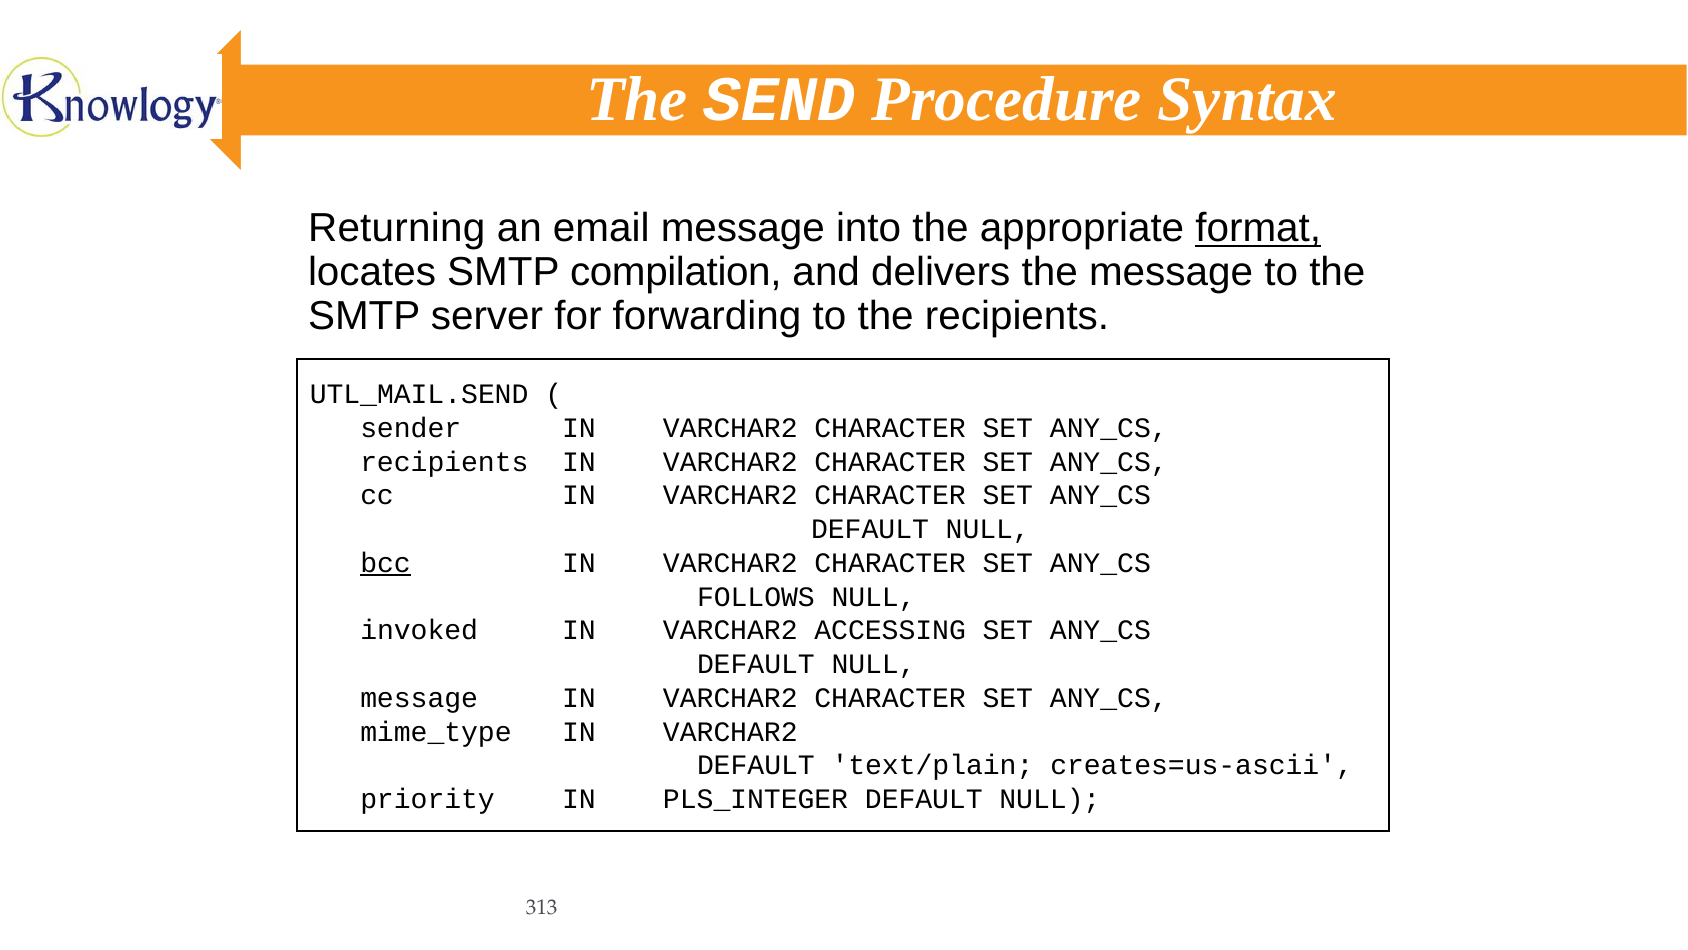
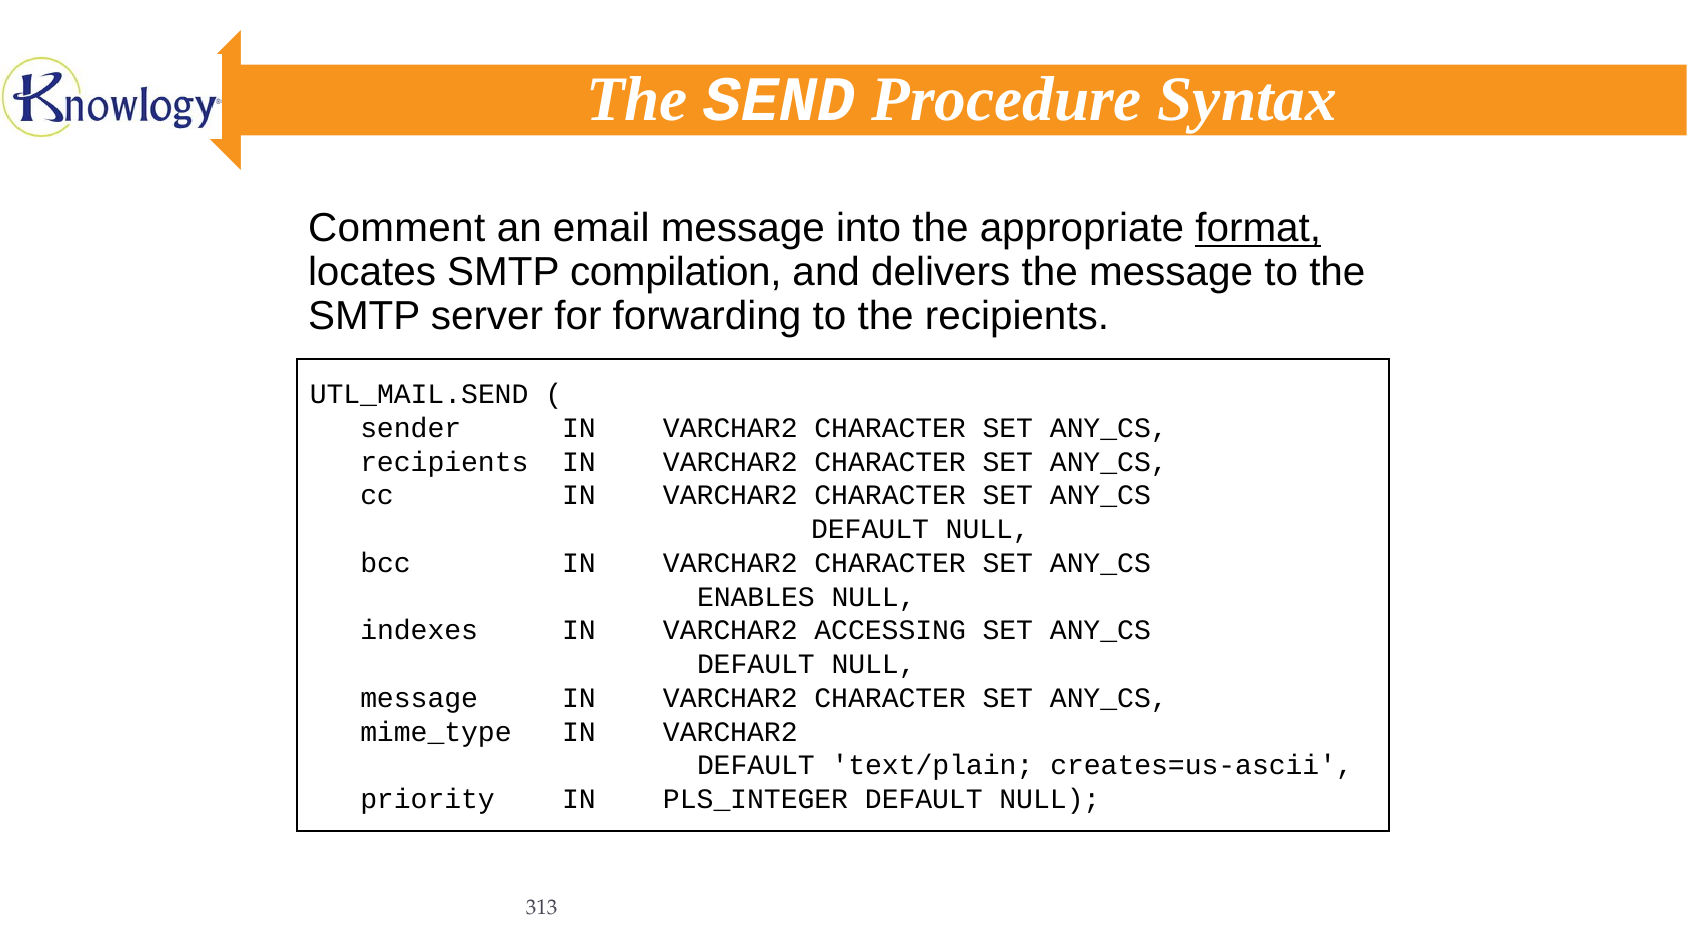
Returning: Returning -> Comment
bcc underline: present -> none
FOLLOWS: FOLLOWS -> ENABLES
invoked: invoked -> indexes
